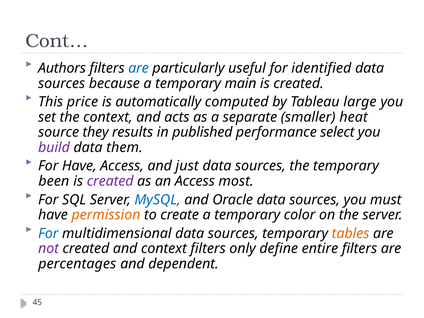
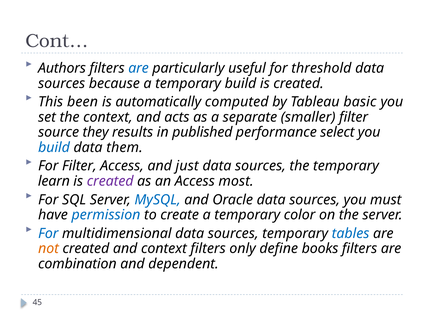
identified: identified -> threshold
temporary main: main -> build
price: price -> been
large: large -> basic
smaller heat: heat -> filter
build at (54, 148) colour: purple -> blue
For Have: Have -> Filter
been: been -> learn
permission colour: orange -> blue
tables colour: orange -> blue
not colour: purple -> orange
entire: entire -> books
percentages: percentages -> combination
